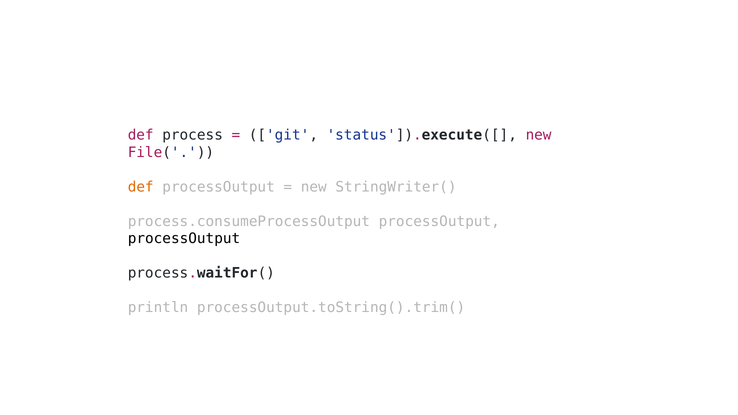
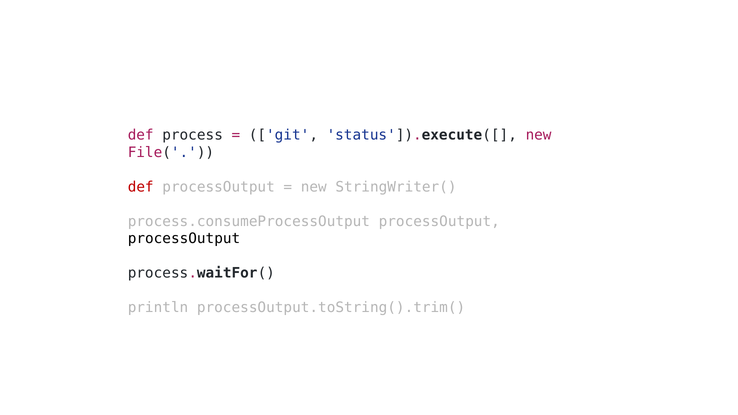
def at (141, 187) colour: orange -> red
